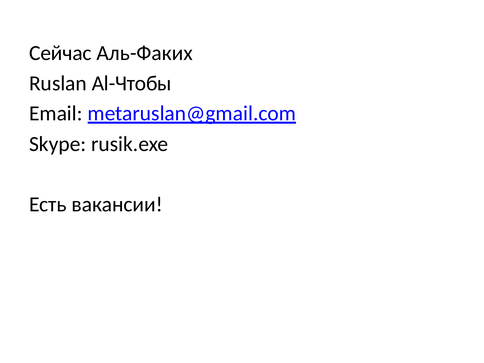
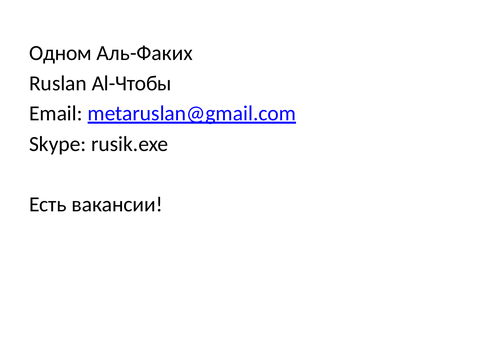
Сейчас: Сейчас -> Одном
